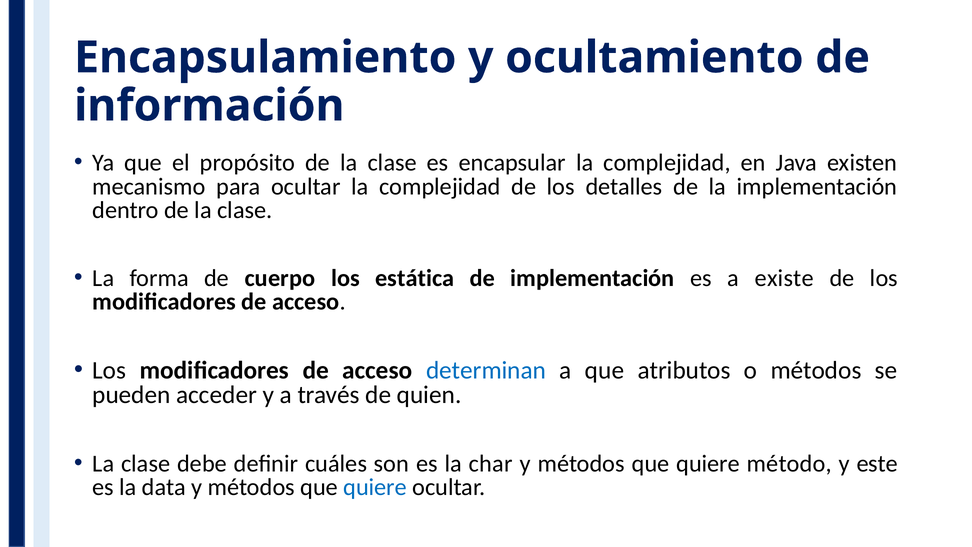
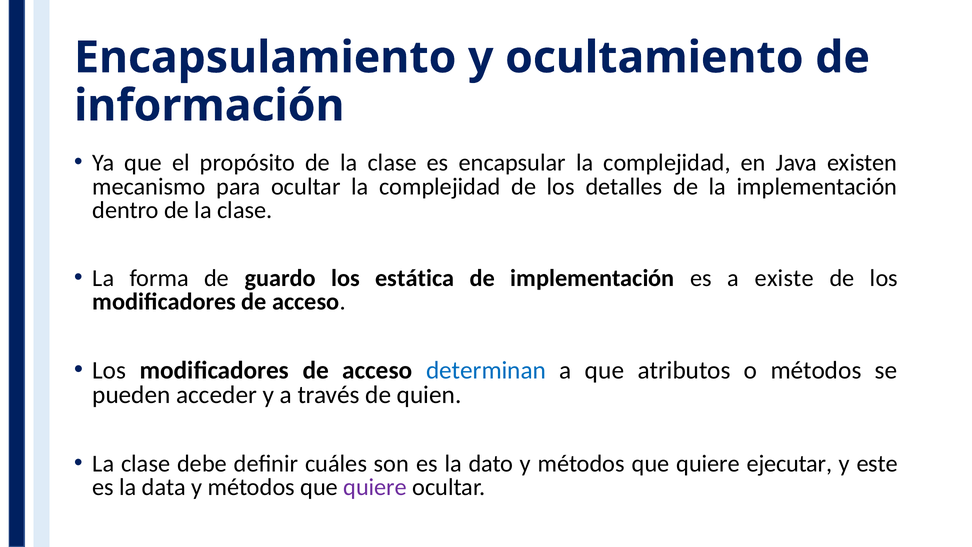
cuerpo: cuerpo -> guardo
char: char -> dato
método: método -> ejecutar
quiere at (375, 487) colour: blue -> purple
